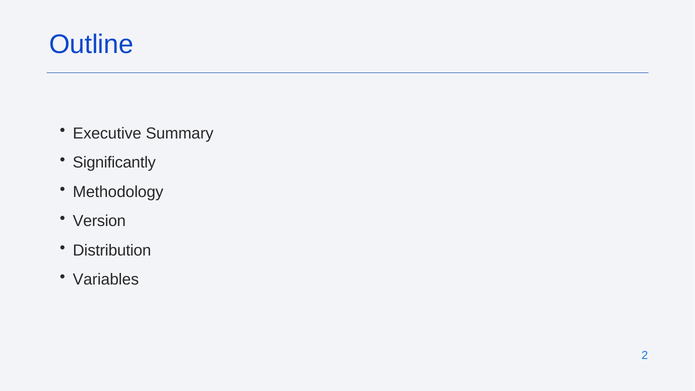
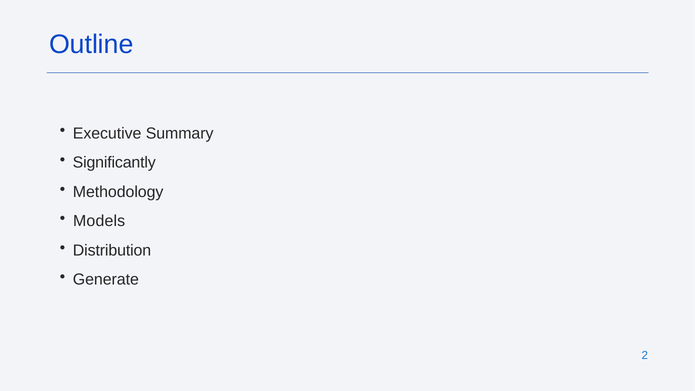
Version: Version -> Models
Variables: Variables -> Generate
